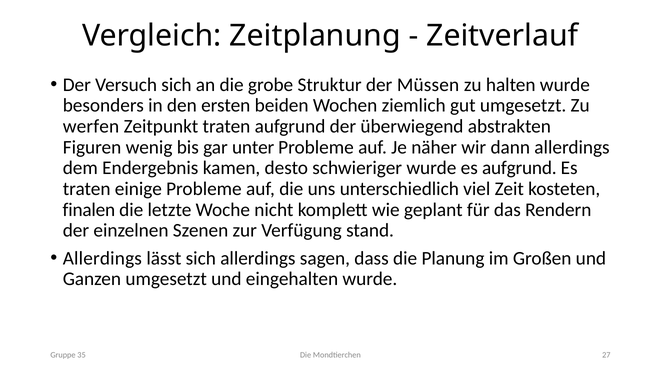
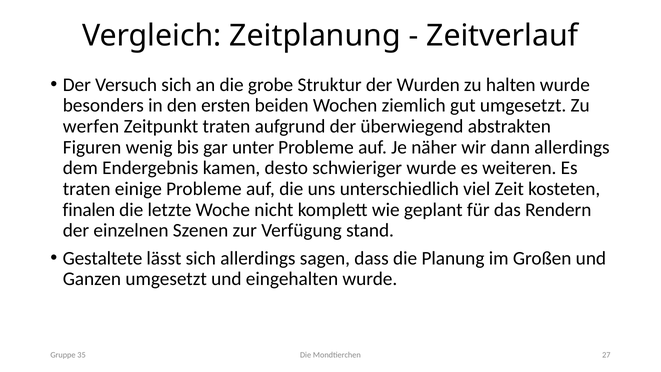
Müssen: Müssen -> Wurden
es aufgrund: aufgrund -> weiteren
Allerdings at (102, 258): Allerdings -> Gestaltete
